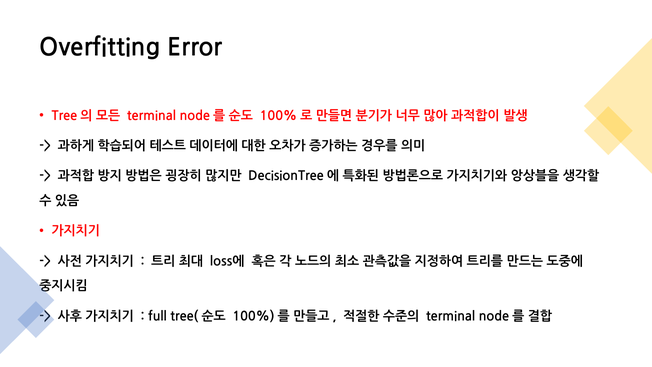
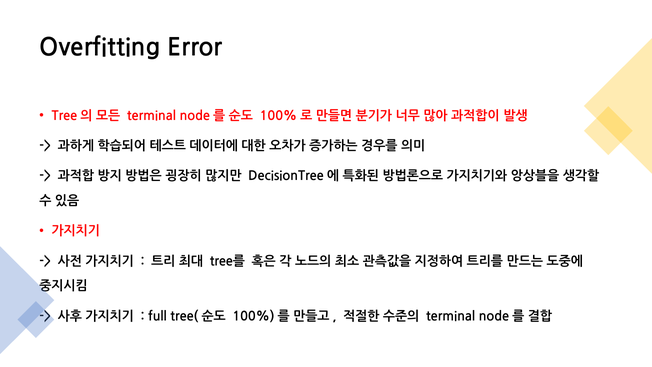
loss에: loss에 -> tree를
